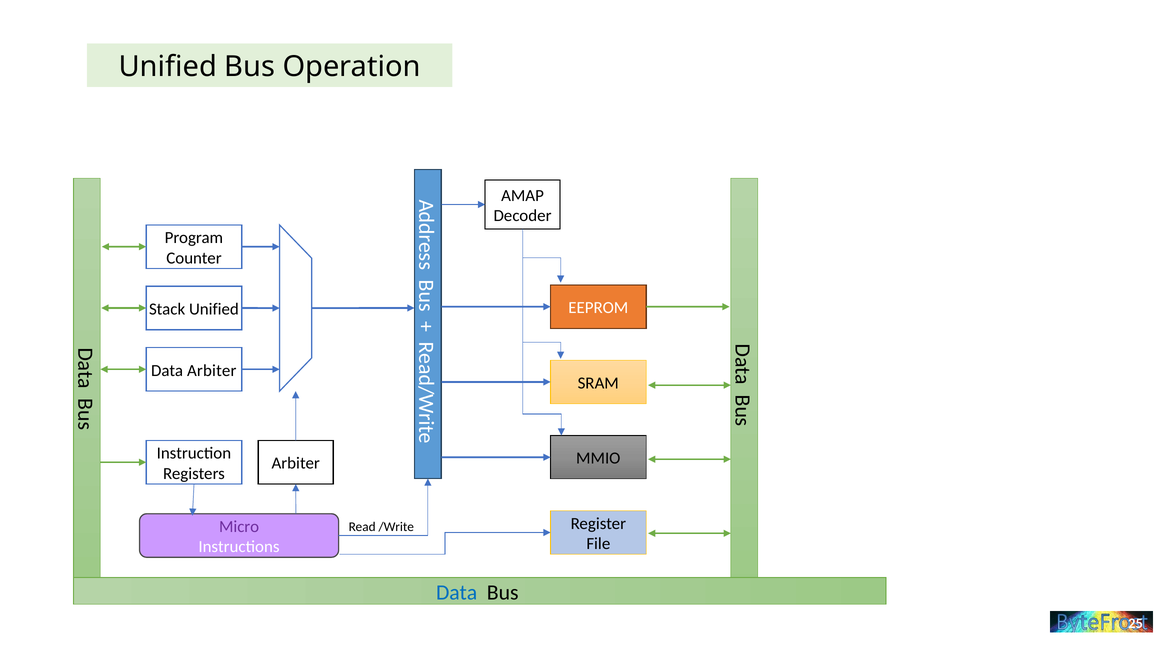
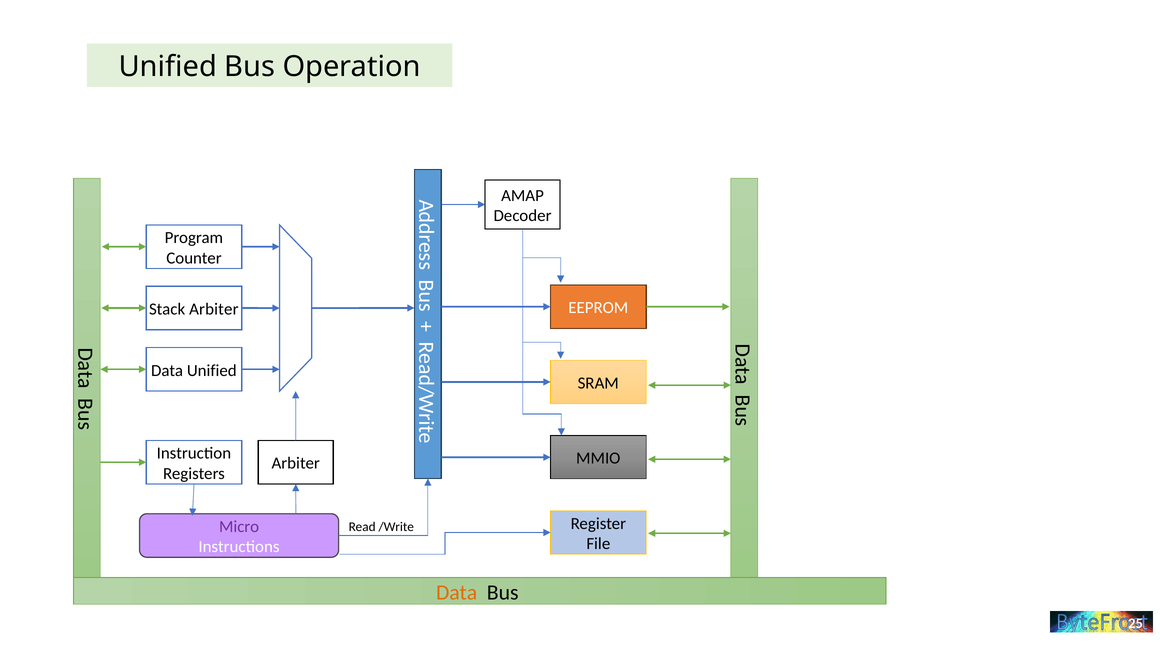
Stack Unified: Unified -> Arbiter
Data Arbiter: Arbiter -> Unified
Data at (457, 593) colour: blue -> orange
